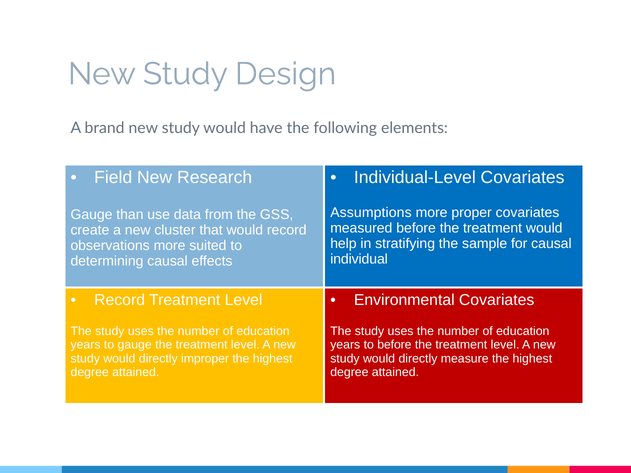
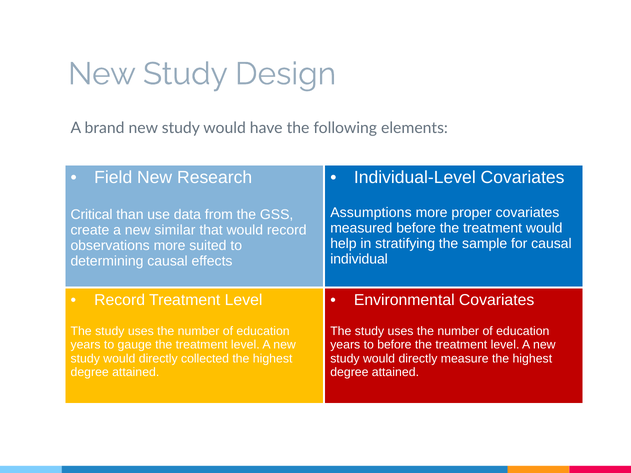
Gauge at (92, 215): Gauge -> Critical
cluster: cluster -> similar
improper: improper -> collected
